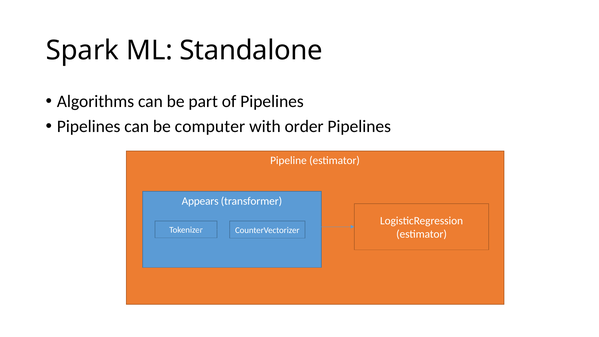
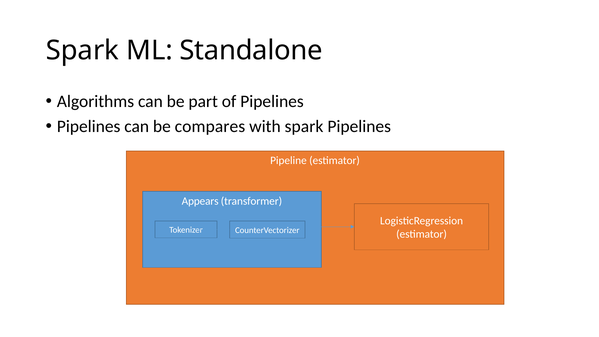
computer: computer -> compares
with order: order -> spark
